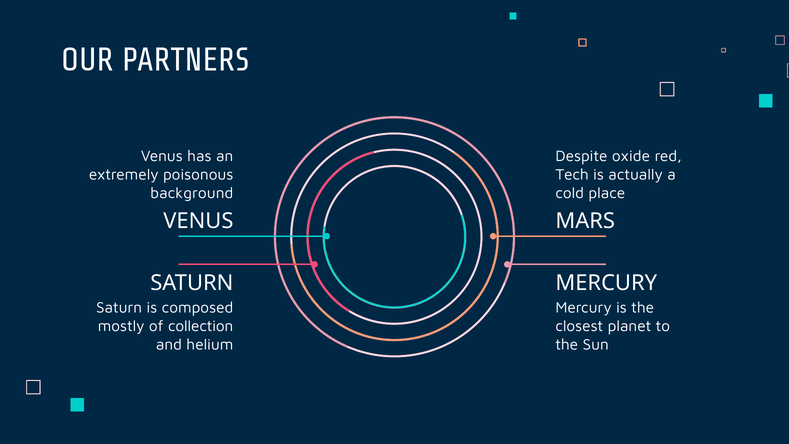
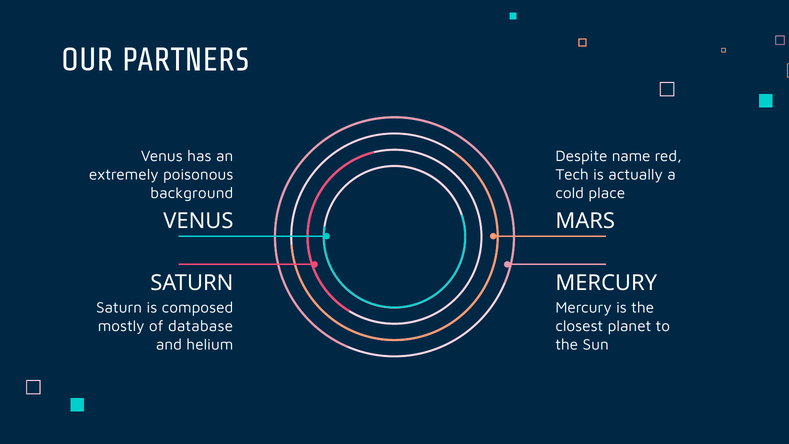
oxide: oxide -> name
collection: collection -> database
